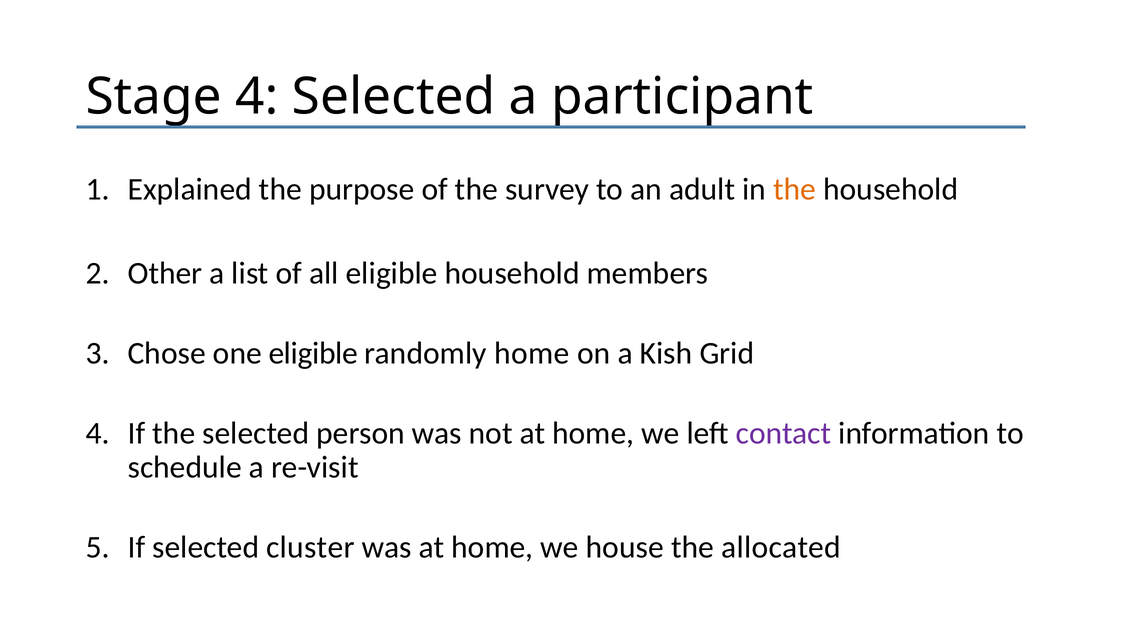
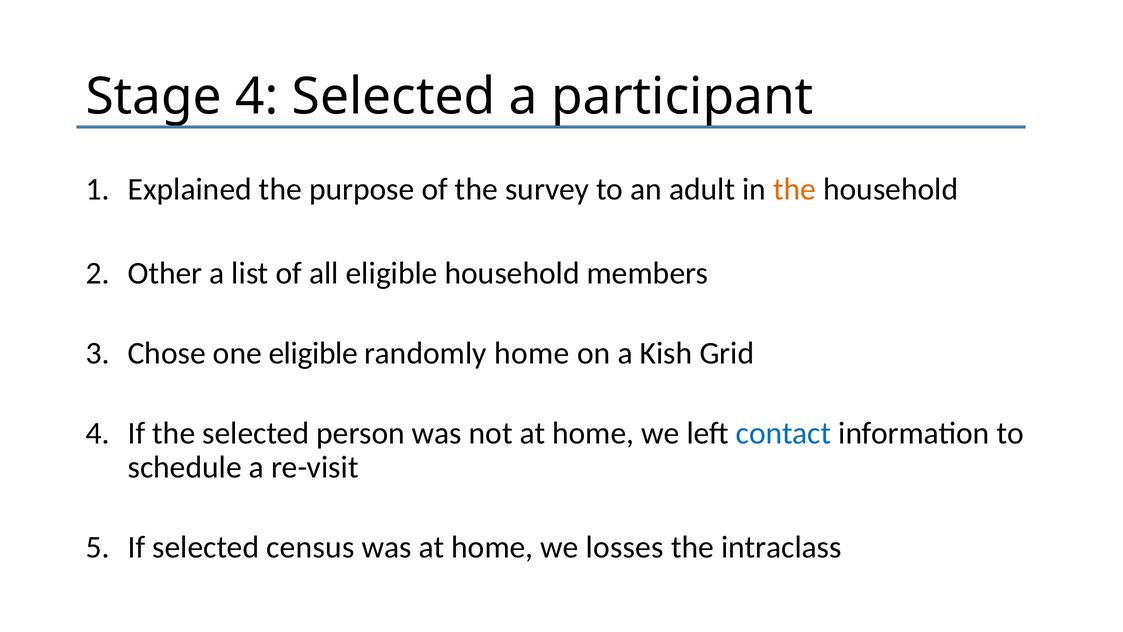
contact colour: purple -> blue
cluster: cluster -> census
house: house -> losses
allocated: allocated -> intraclass
